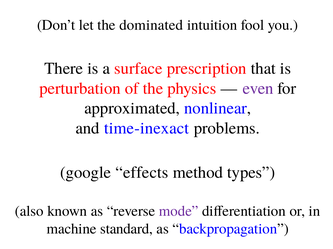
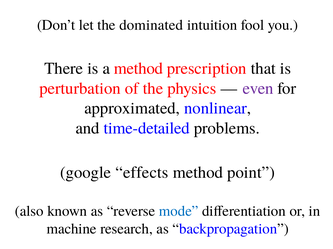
a surface: surface -> method
time-inexact: time-inexact -> time-detailed
types: types -> point
mode colour: purple -> blue
standard: standard -> research
